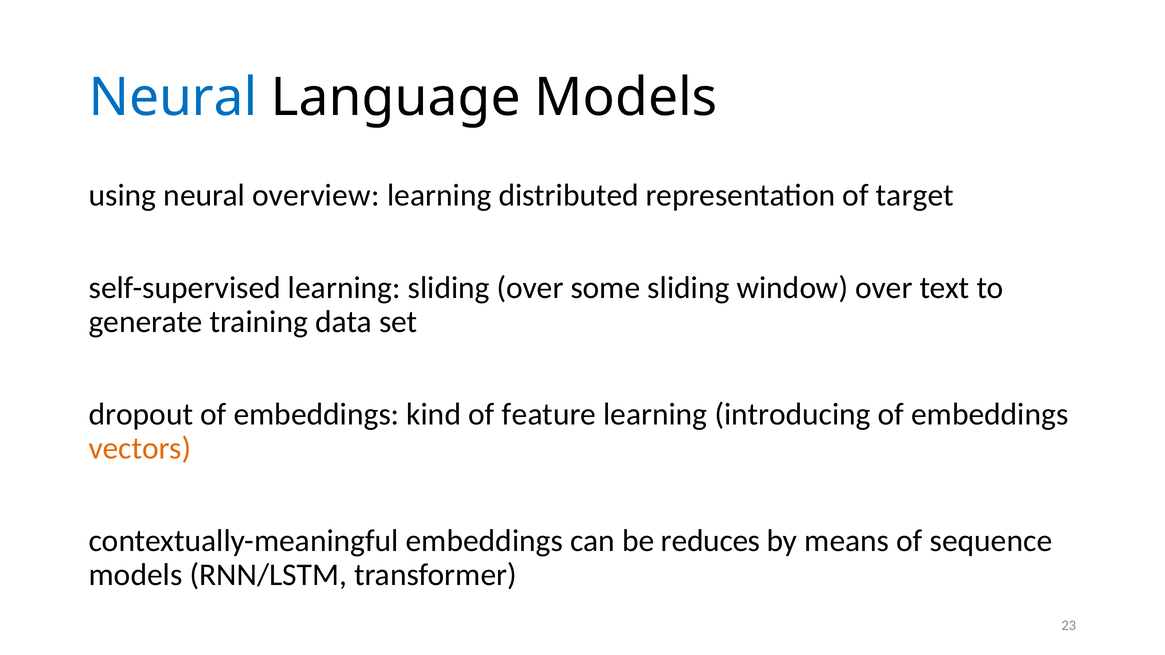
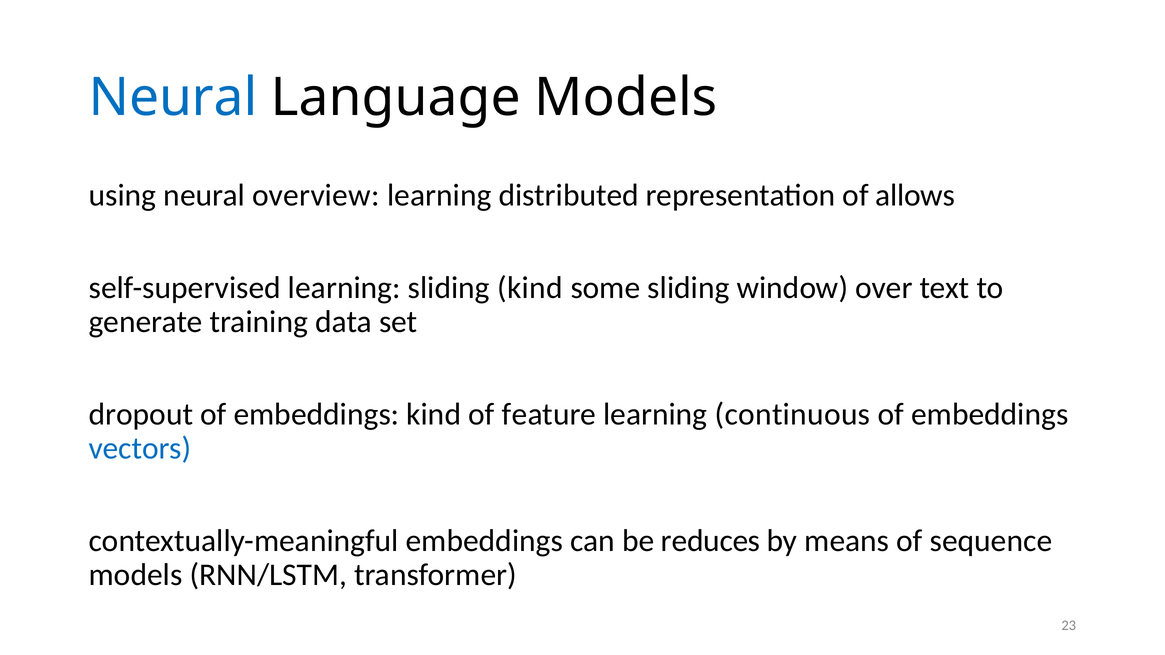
target: target -> allows
sliding over: over -> kind
introducing: introducing -> continuous
vectors colour: orange -> blue
